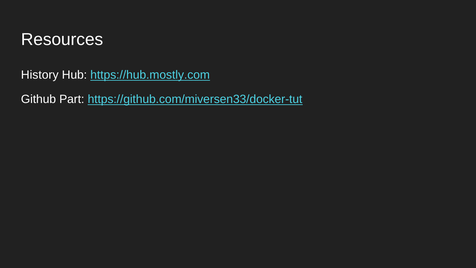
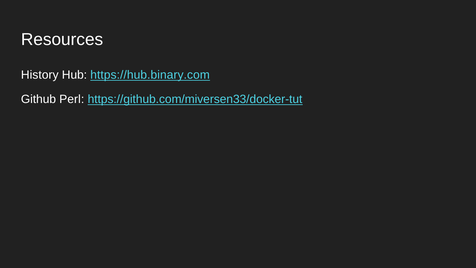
https://hub.mostly.com: https://hub.mostly.com -> https://hub.binary.com
Part: Part -> Perl
